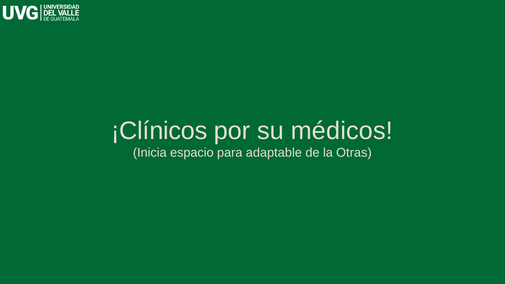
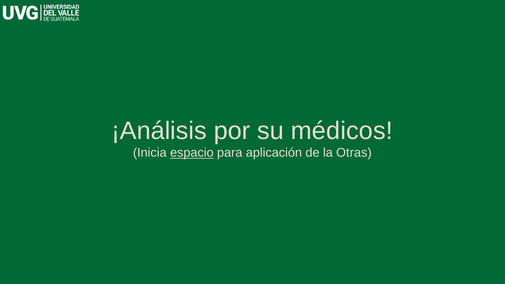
¡Clínicos: ¡Clínicos -> ¡Análisis
espacio underline: none -> present
adaptable: adaptable -> aplicación
